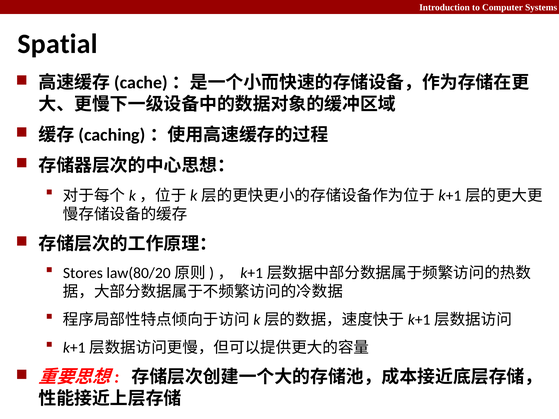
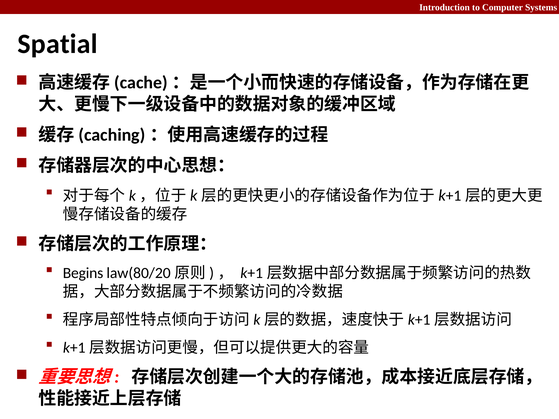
Stores: Stores -> Begins
